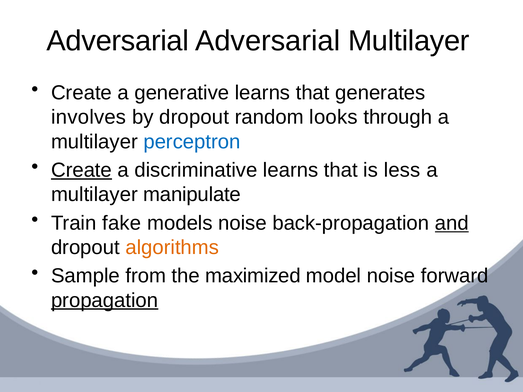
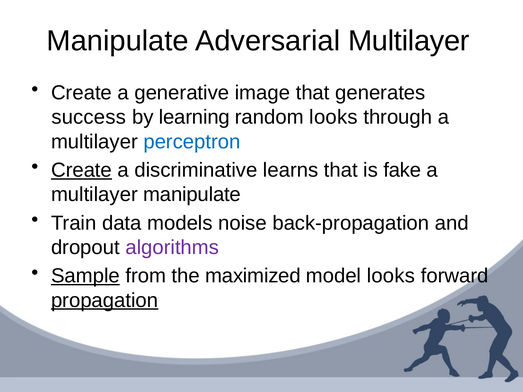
Adversarial at (118, 41): Adversarial -> Manipulate
generative learns: learns -> image
involves: involves -> success
by dropout: dropout -> learning
less: less -> fake
fake: fake -> data
and underline: present -> none
algorithms colour: orange -> purple
Sample underline: none -> present
model noise: noise -> looks
